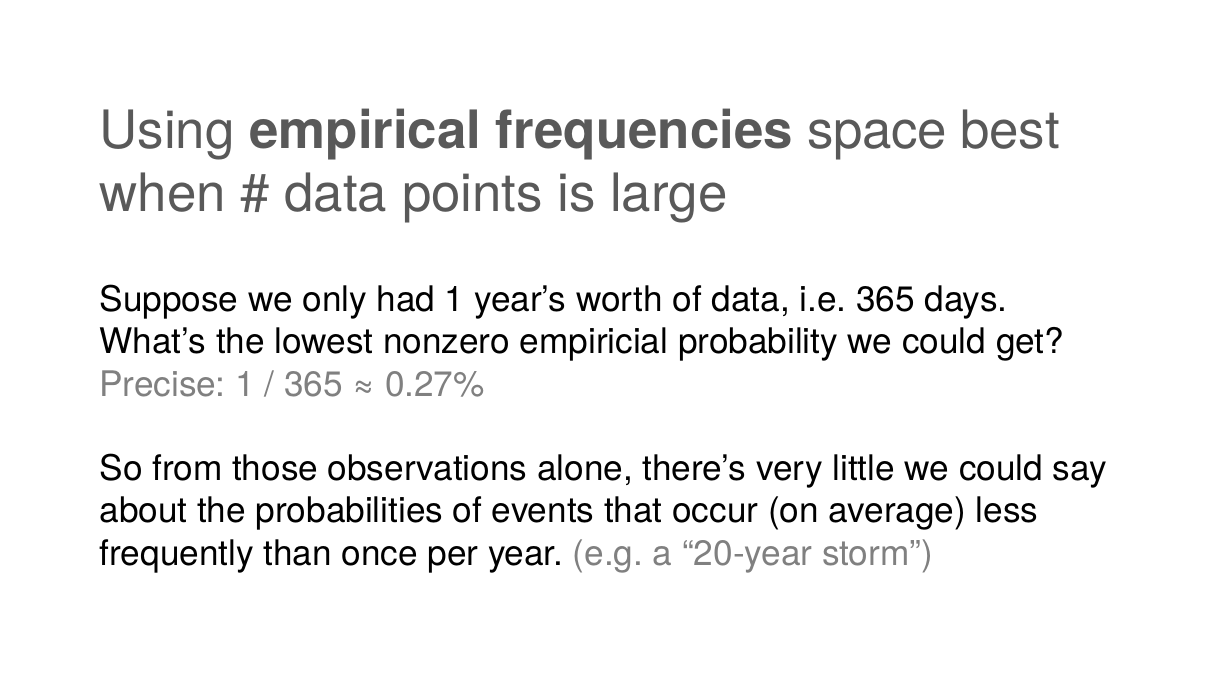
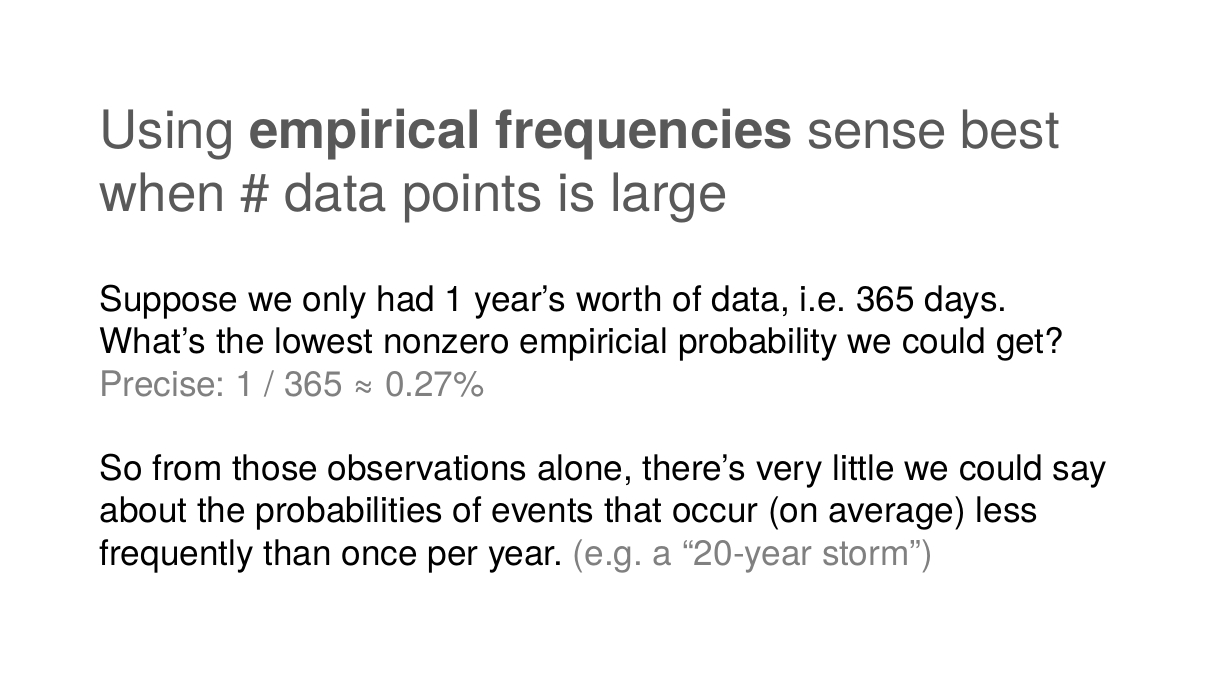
space: space -> sense
